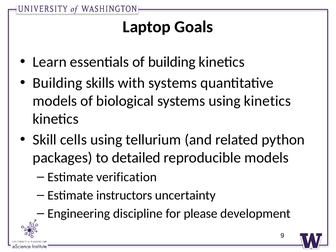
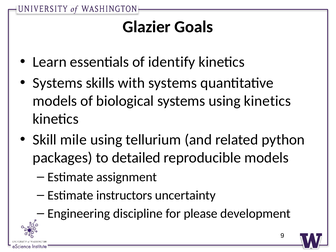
Laptop: Laptop -> Glazier
of building: building -> identify
Building at (58, 83): Building -> Systems
cells: cells -> mile
verification: verification -> assignment
